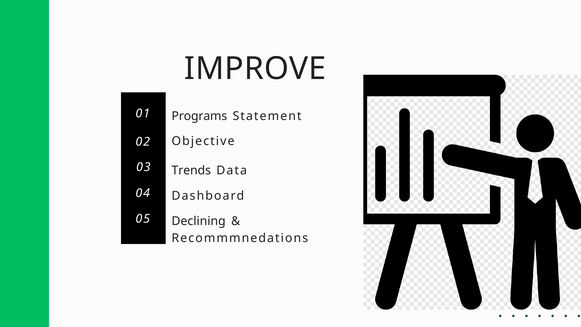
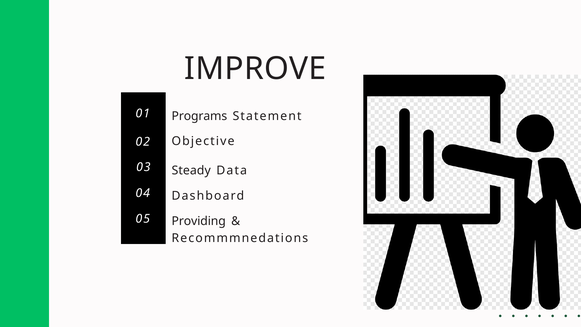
Trends: Trends -> Steady
Declining: Declining -> Providing
